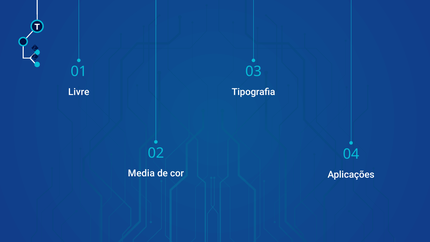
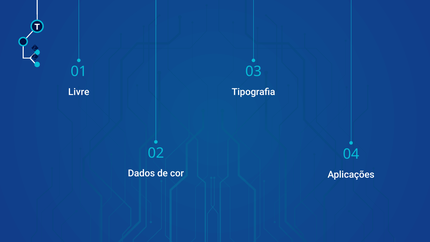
Media: Media -> Dados
